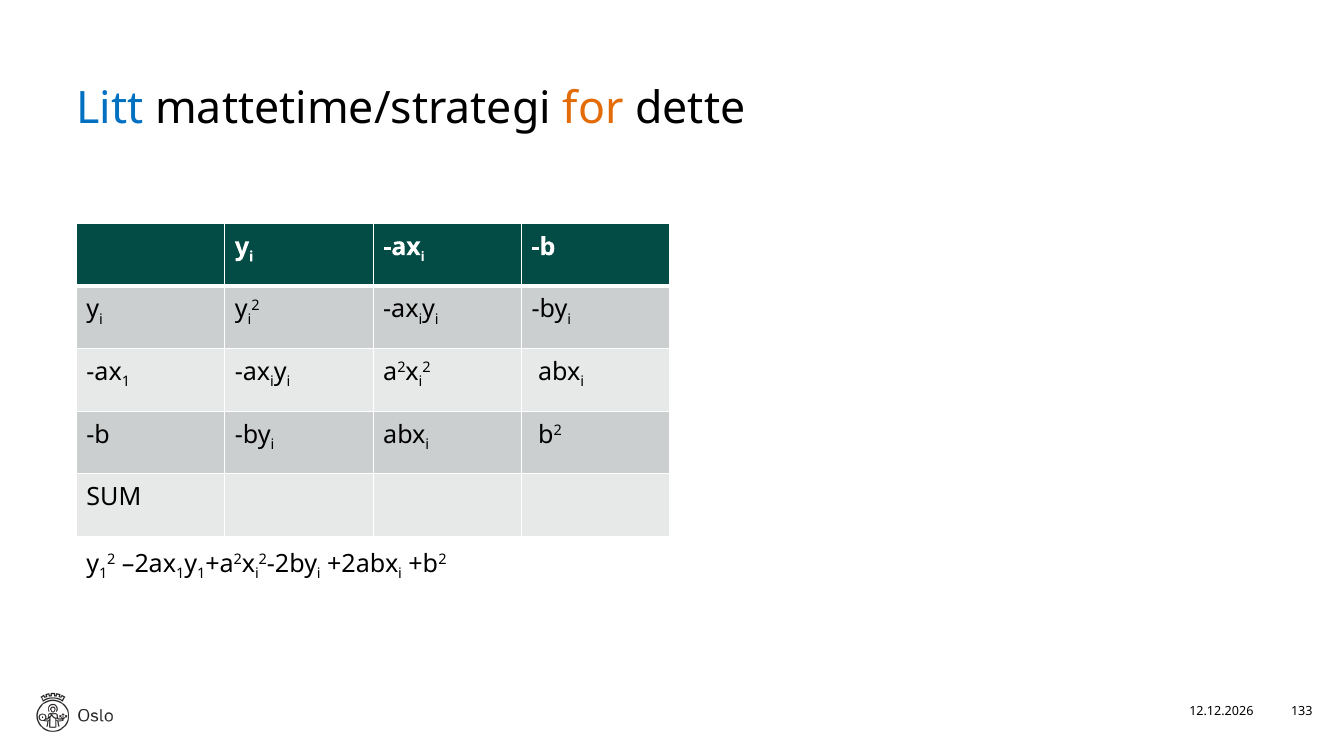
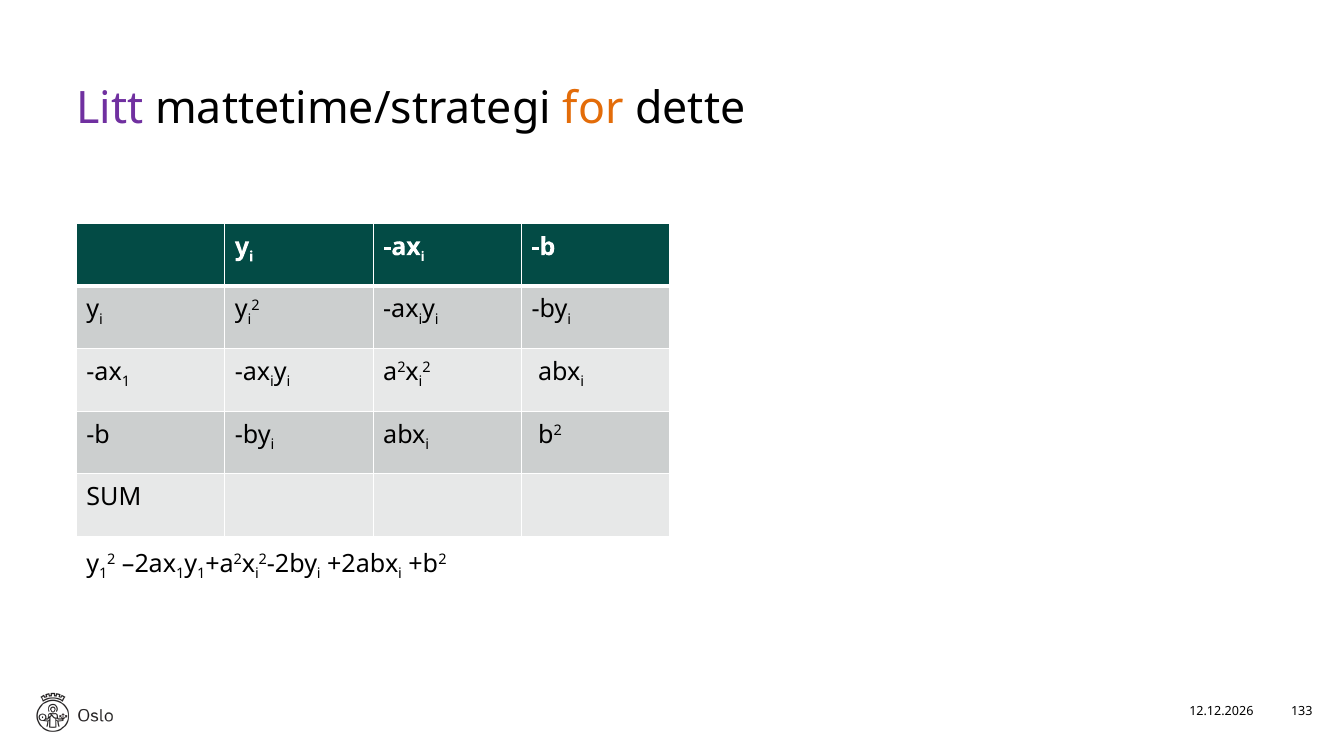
Litt colour: blue -> purple
